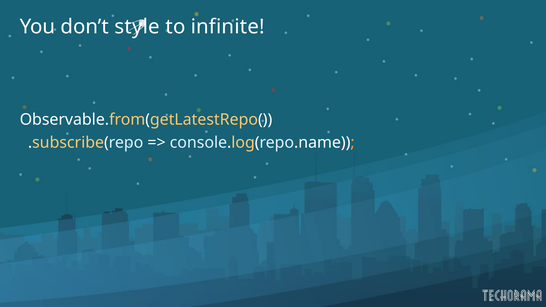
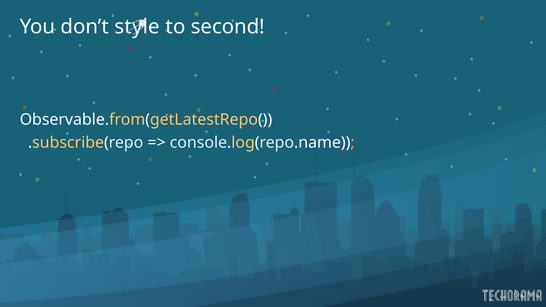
infinite: infinite -> second
